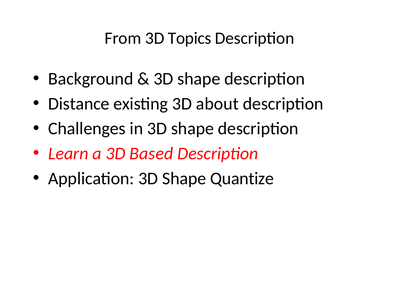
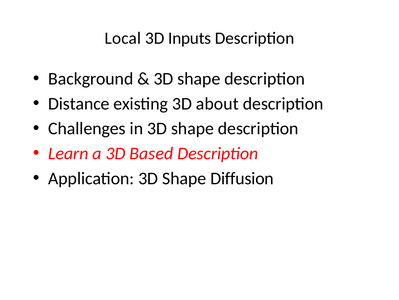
From: From -> Local
Topics: Topics -> Inputs
Quantize: Quantize -> Diffusion
